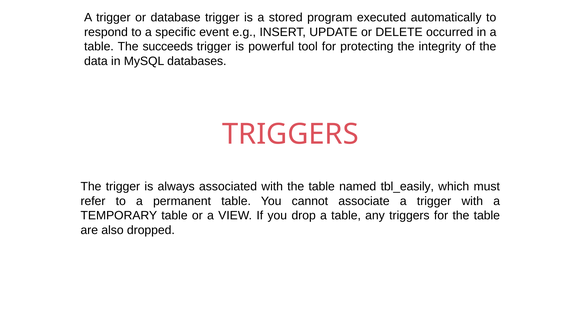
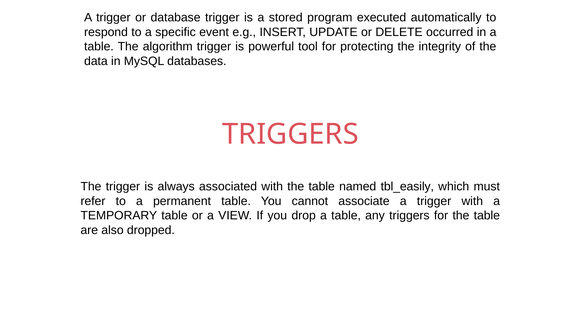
succeeds: succeeds -> algorithm
